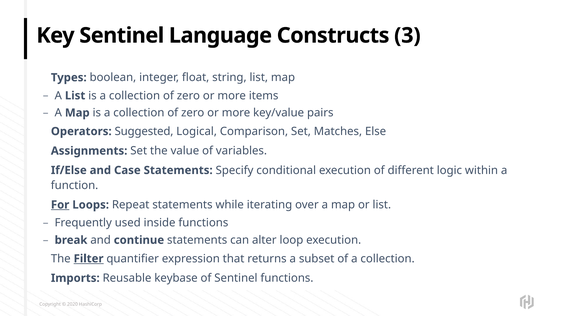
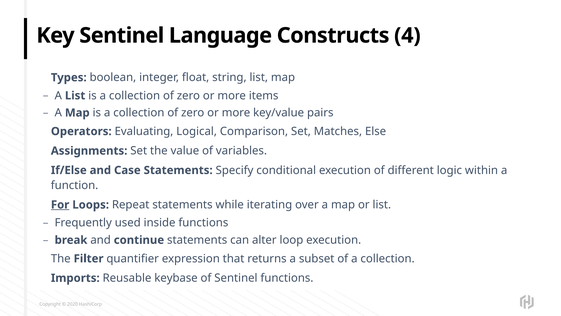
3: 3 -> 4
Suggested: Suggested -> Evaluating
Filter underline: present -> none
